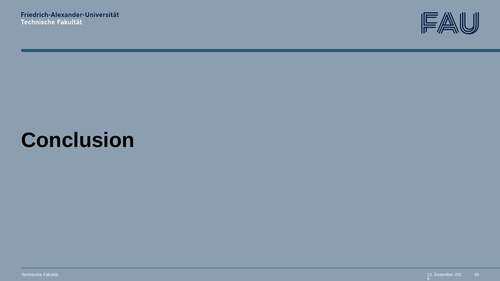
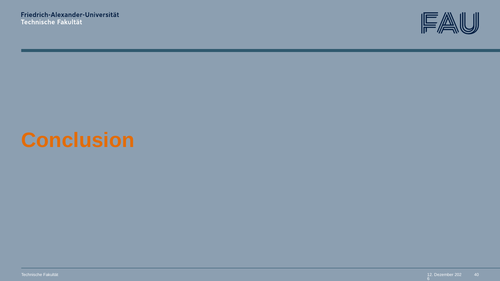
Conclusion colour: black -> orange
